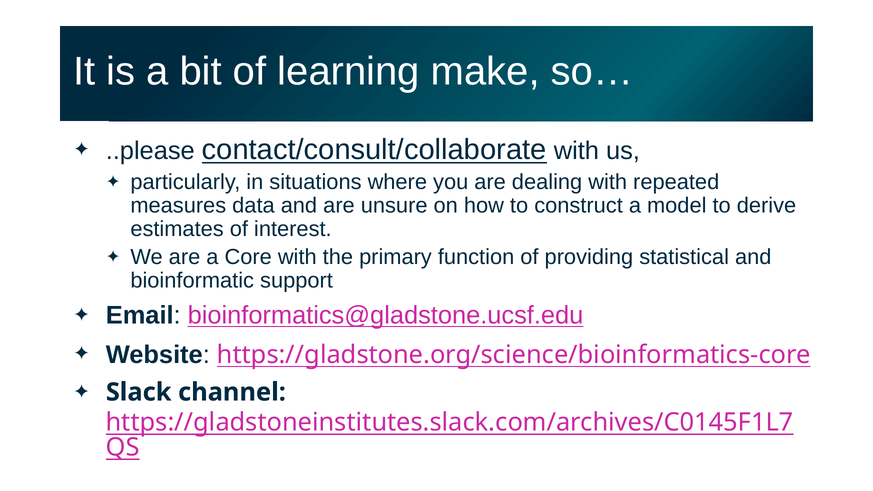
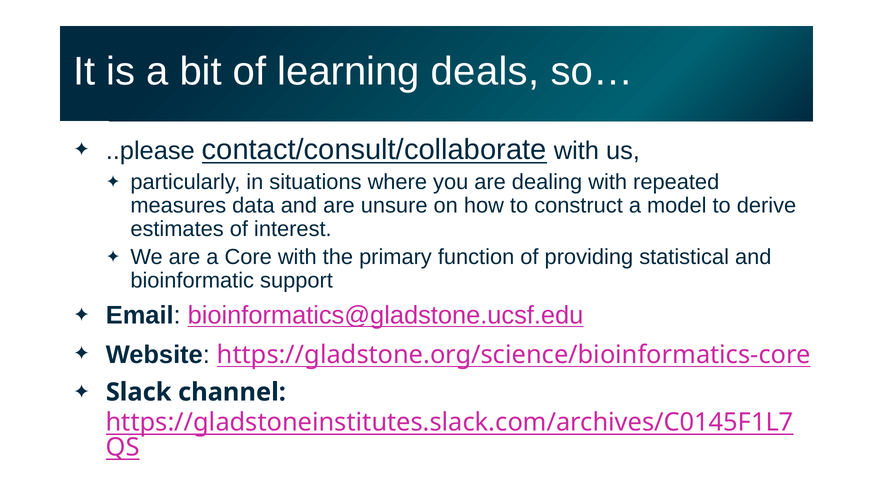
make: make -> deals
